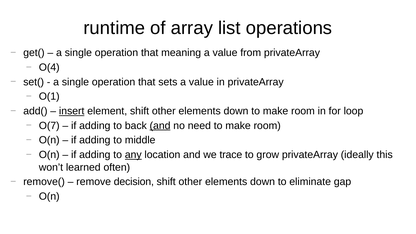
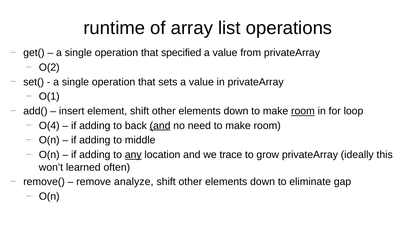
meaning: meaning -> specified
O(4: O(4 -> O(2
insert underline: present -> none
room at (303, 111) underline: none -> present
O(7: O(7 -> O(4
decision: decision -> analyze
